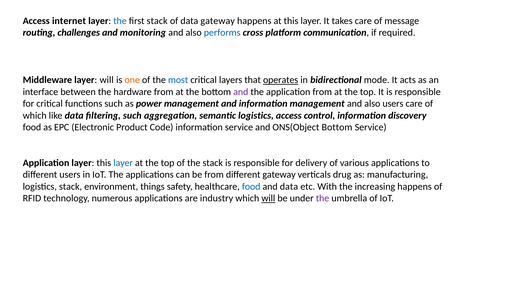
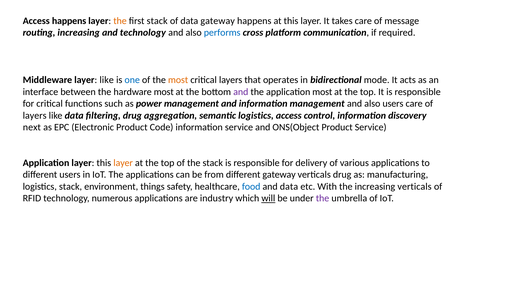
Access internet: internet -> happens
the at (120, 21) colour: blue -> orange
routing challenges: challenges -> increasing
and monitoring: monitoring -> technology
layer will: will -> like
one colour: orange -> blue
most at (178, 80) colour: blue -> orange
operates underline: present -> none
hardware from: from -> most
application from: from -> most
which at (35, 115): which -> layers
filtering such: such -> drug
food at (32, 127): food -> next
ONS(Object Bottom: Bottom -> Product
layer at (123, 163) colour: blue -> orange
increasing happens: happens -> verticals
